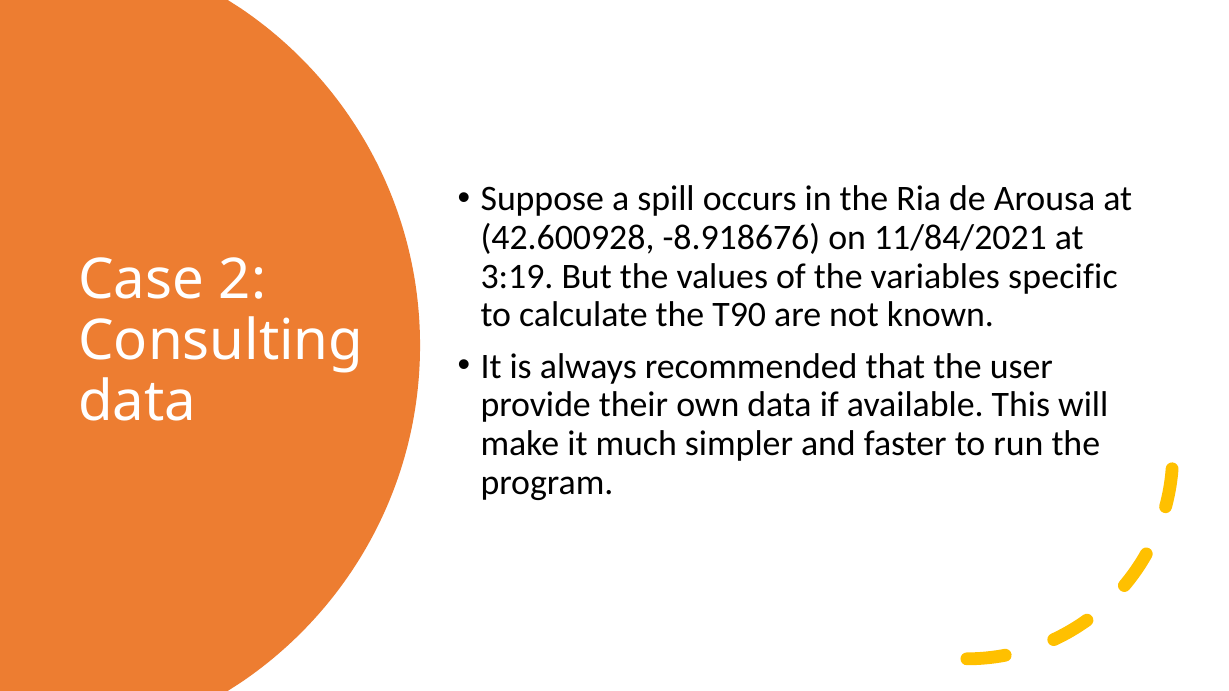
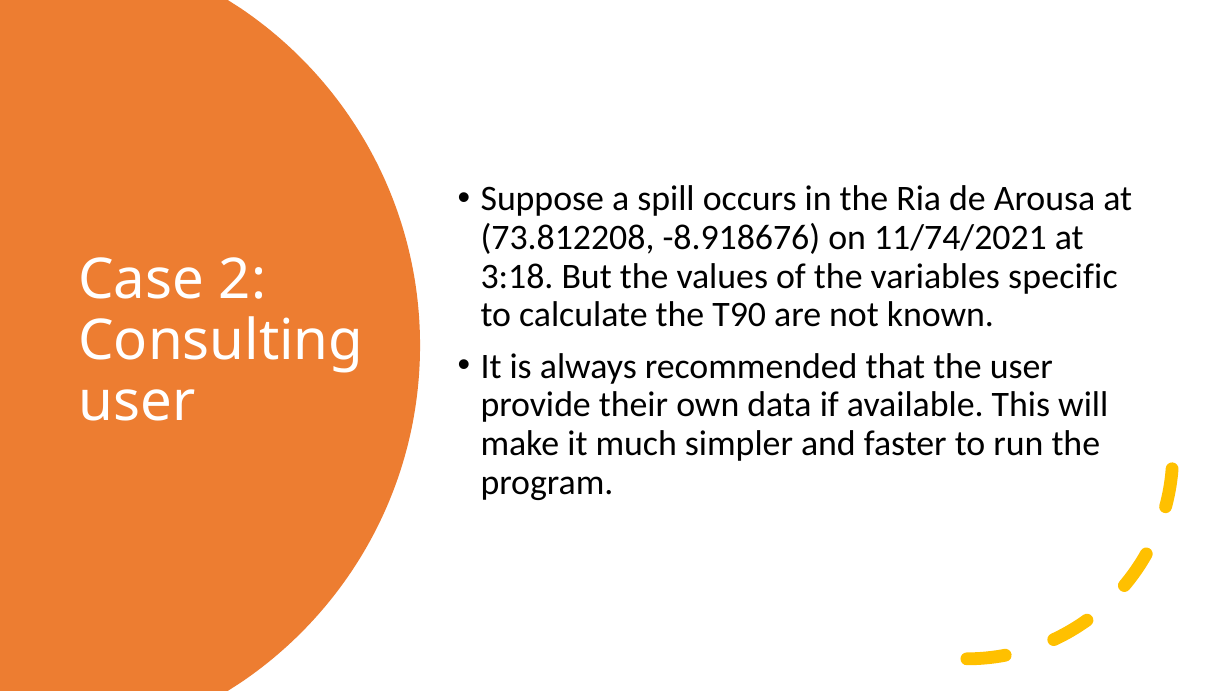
42.600928: 42.600928 -> 73.812208
11/84/2021: 11/84/2021 -> 11/74/2021
3:19: 3:19 -> 3:18
data at (137, 402): data -> user
